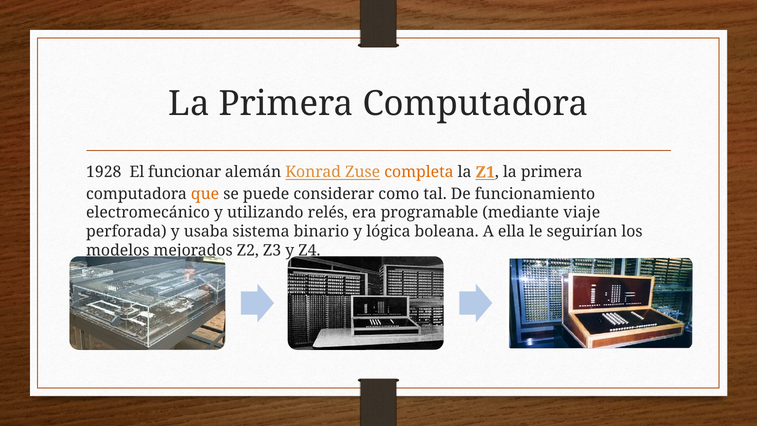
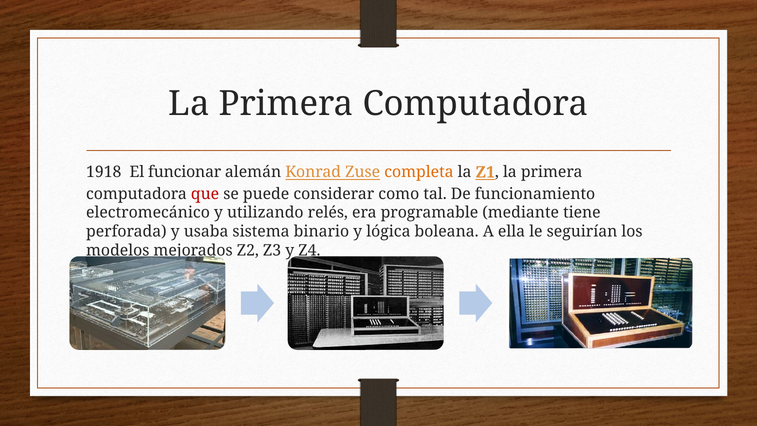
1928: 1928 -> 1918
que colour: orange -> red
viaje: viaje -> tiene
